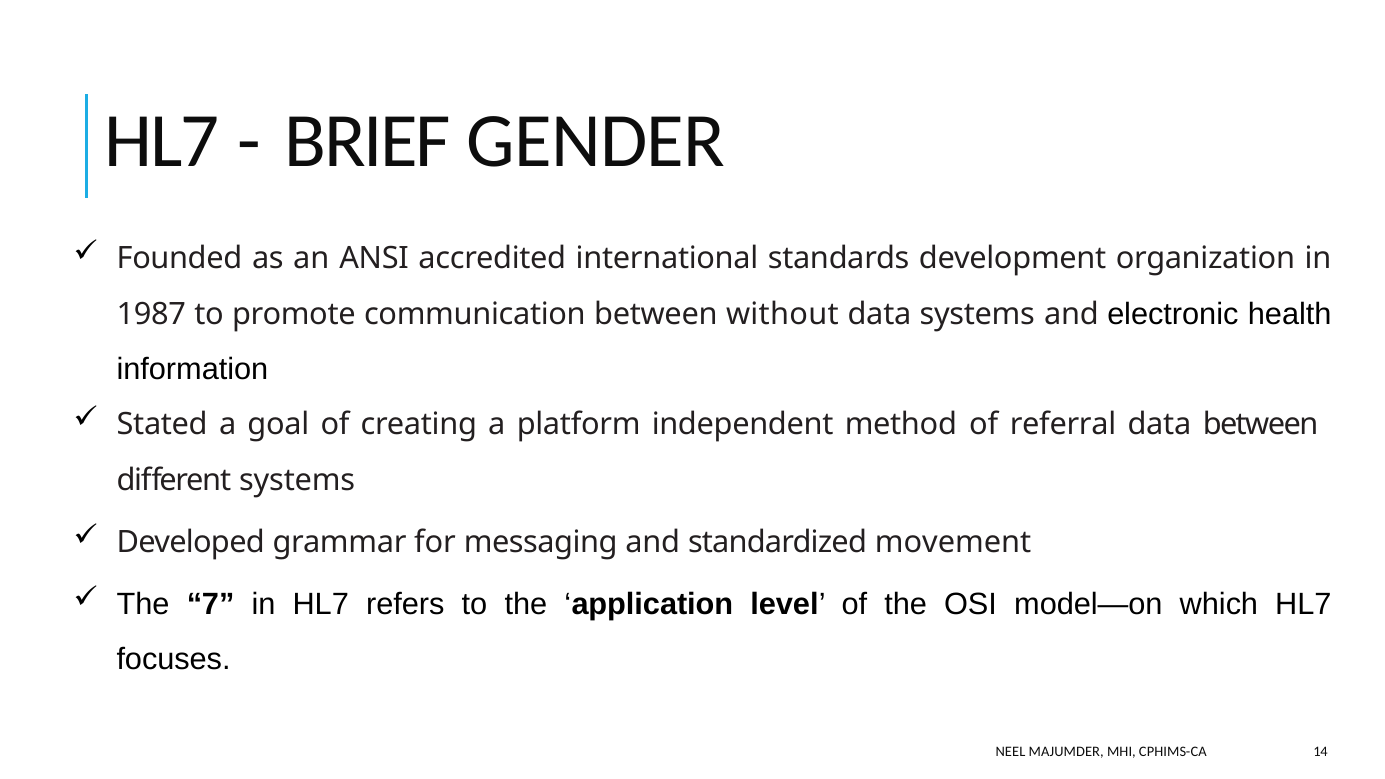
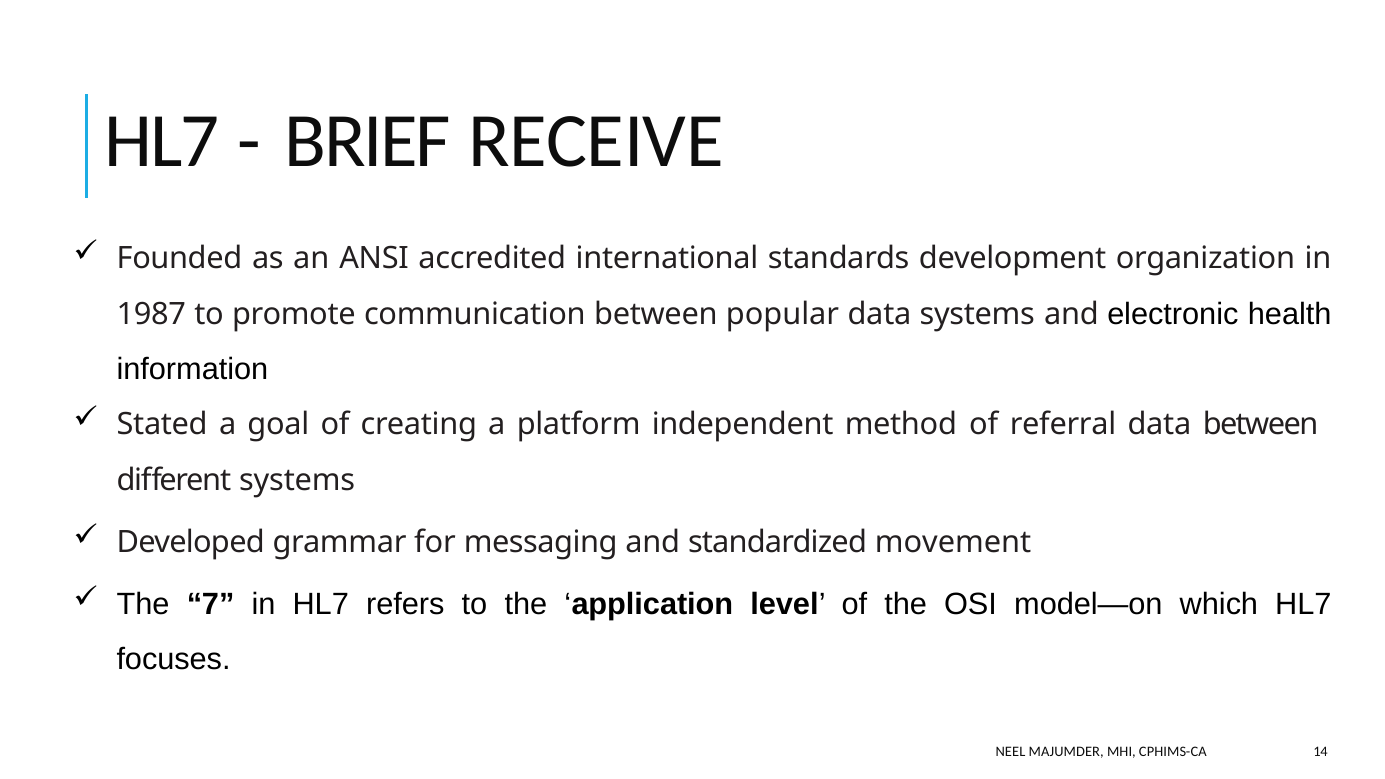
GENDER: GENDER -> RECEIVE
without: without -> popular
